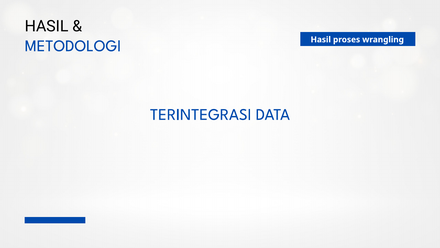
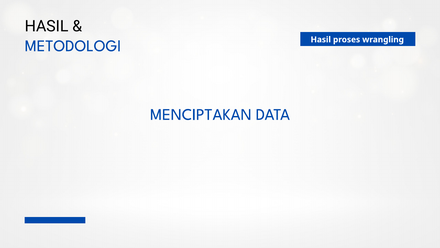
TERINTEGRASI: TERINTEGRASI -> MENCIPTAKAN
